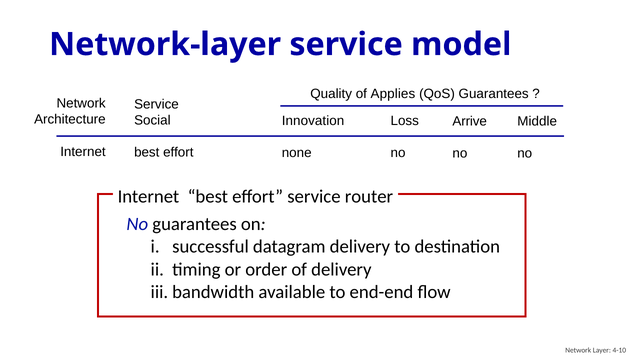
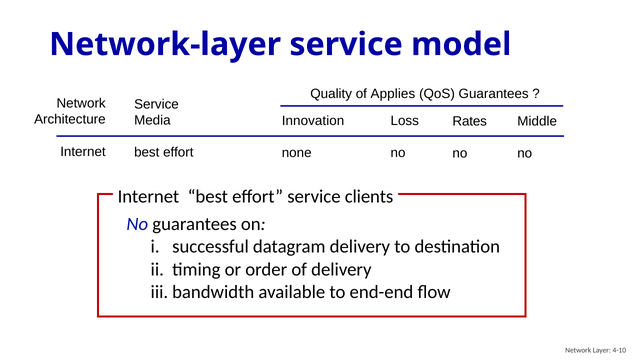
Social: Social -> Media
Arrive: Arrive -> Rates
router: router -> clients
